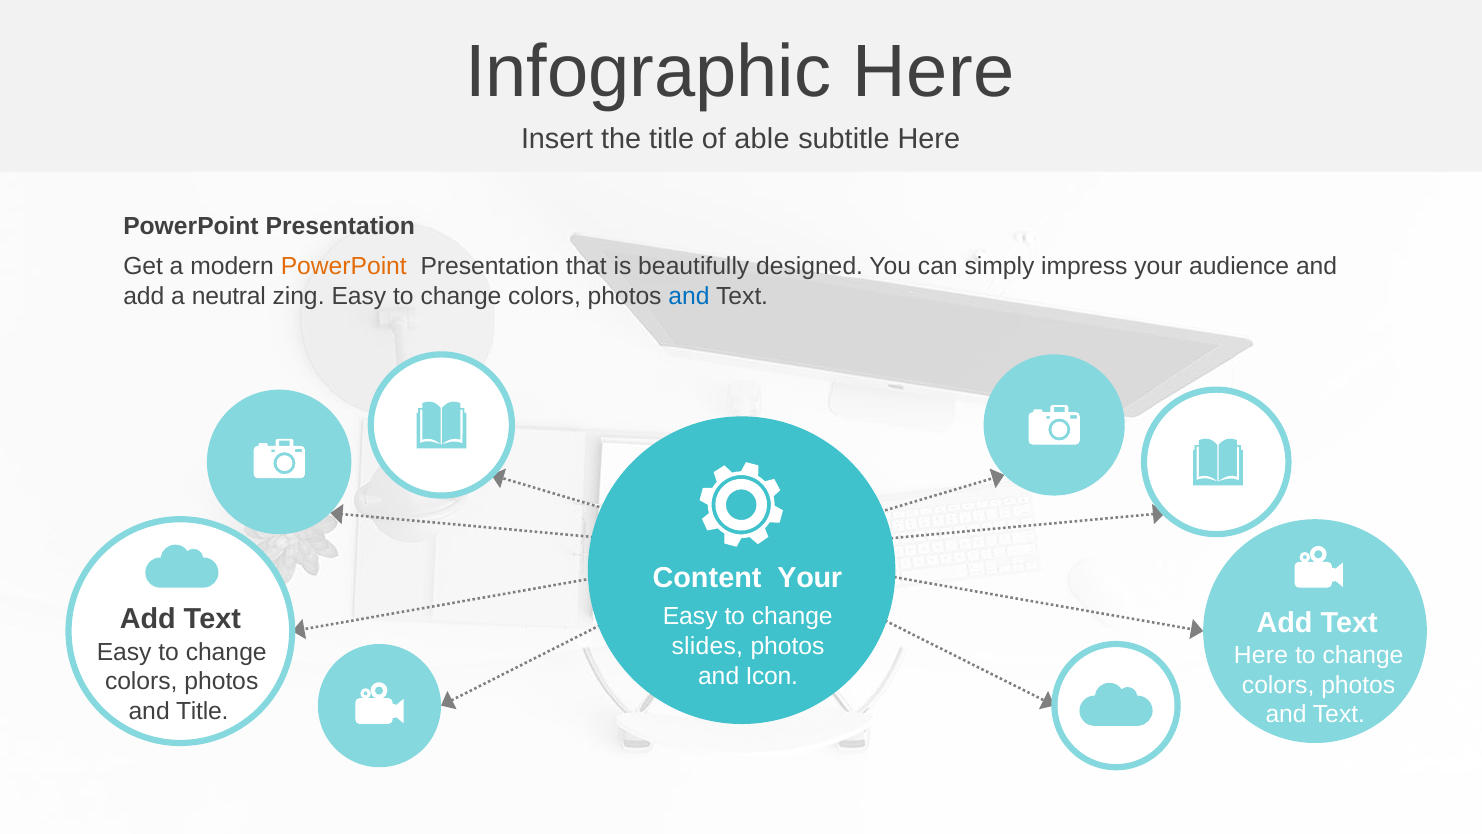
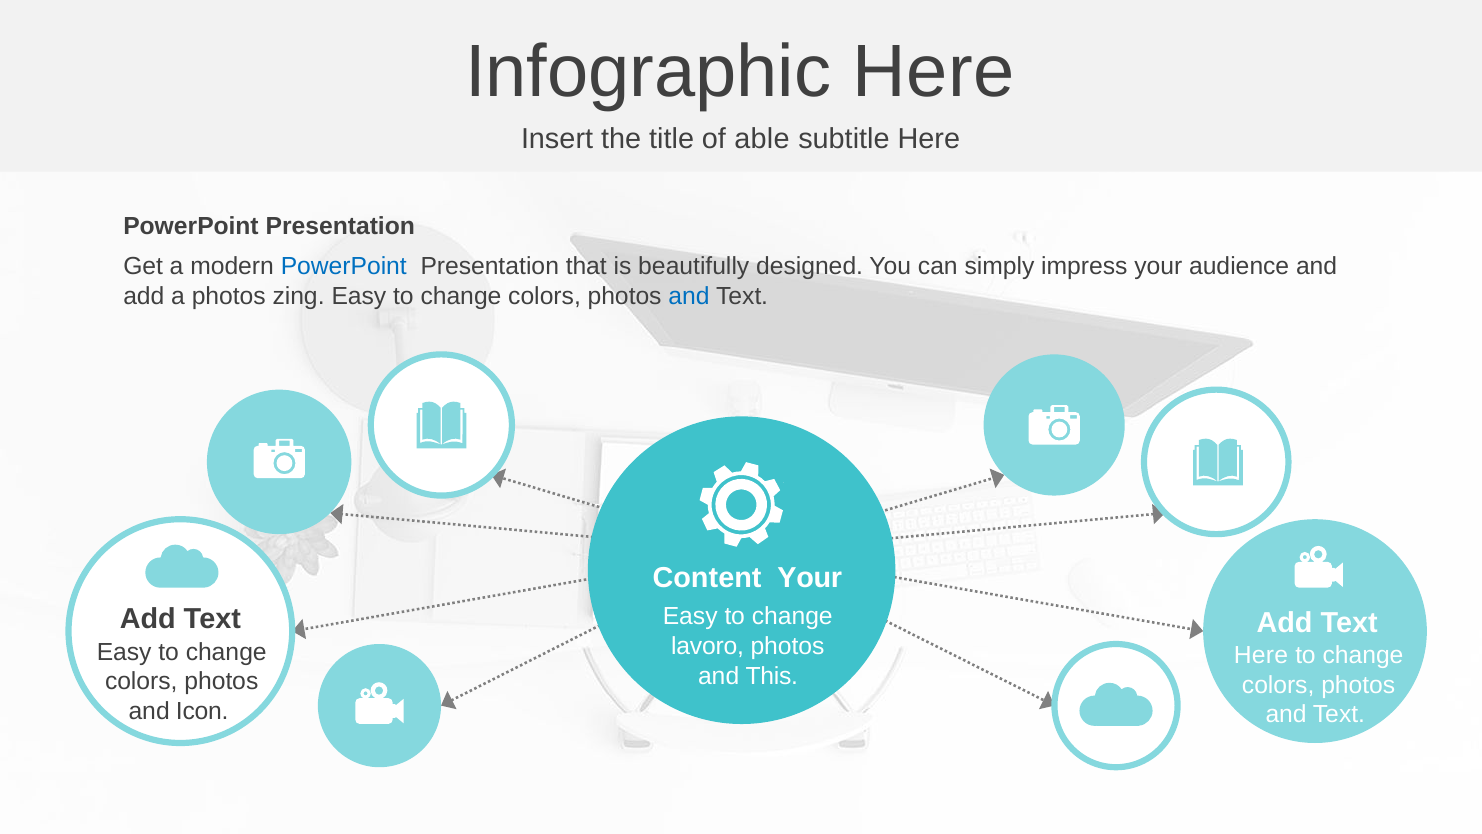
PowerPoint at (344, 266) colour: orange -> blue
a neutral: neutral -> photos
slides: slides -> lavoro
Icon: Icon -> This
and Title: Title -> Icon
